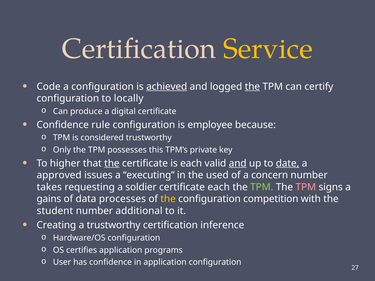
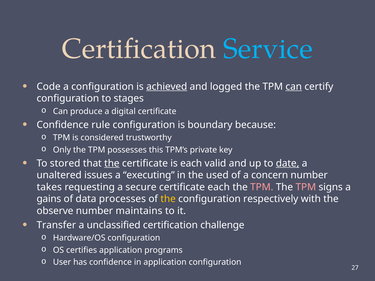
Service colour: yellow -> light blue
the at (252, 87) underline: present -> none
can at (294, 87) underline: none -> present
locally: locally -> stages
employee: employee -> boundary
higher: higher -> stored
and at (238, 163) underline: present -> none
approved: approved -> unaltered
soldier: soldier -> secure
TPM at (262, 187) colour: light green -> pink
competition: competition -> respectively
student: student -> observe
additional: additional -> maintains
Creating: Creating -> Transfer
a trustworthy: trustworthy -> unclassified
inference: inference -> challenge
